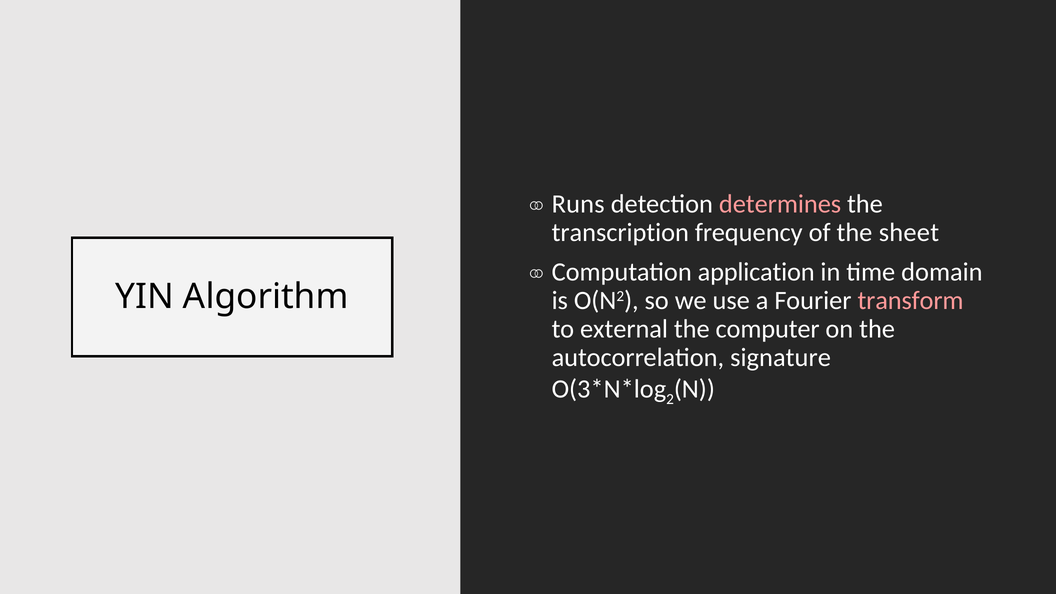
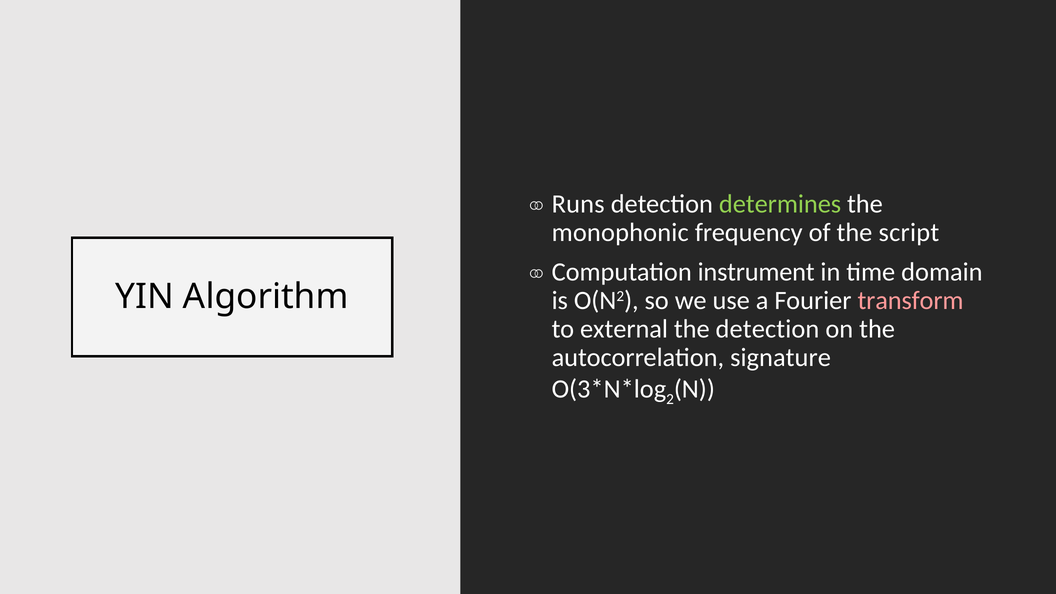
determines colour: pink -> light green
transcription: transcription -> monophonic
sheet: sheet -> script
application: application -> instrument
the computer: computer -> detection
